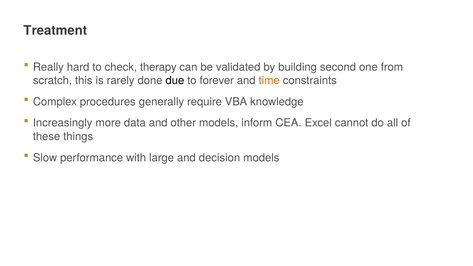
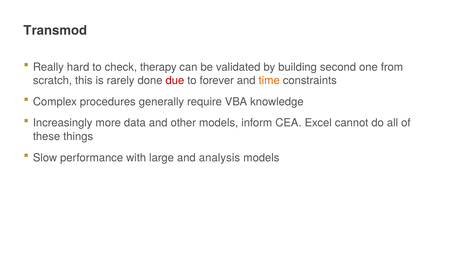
Treatment: Treatment -> Transmod
due colour: black -> red
decision: decision -> analysis
